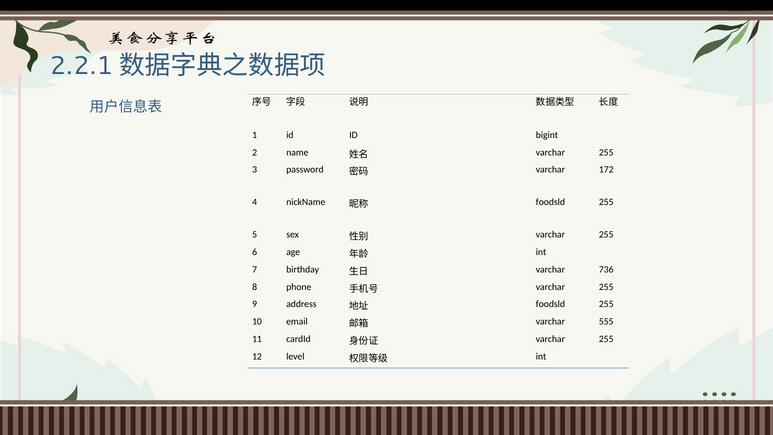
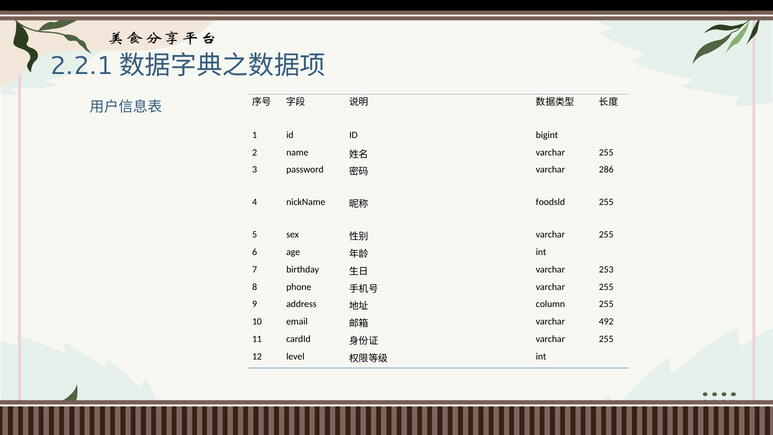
172: 172 -> 286
736: 736 -> 253
foodsld at (550, 304): foodsld -> column
555: 555 -> 492
